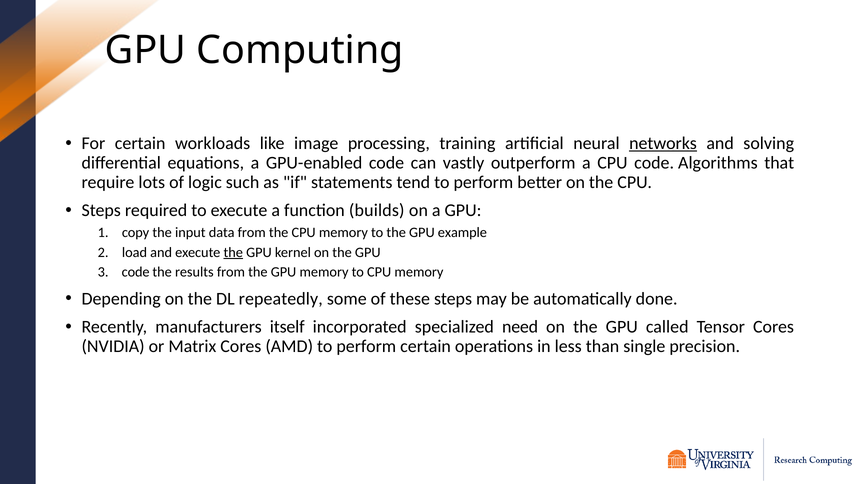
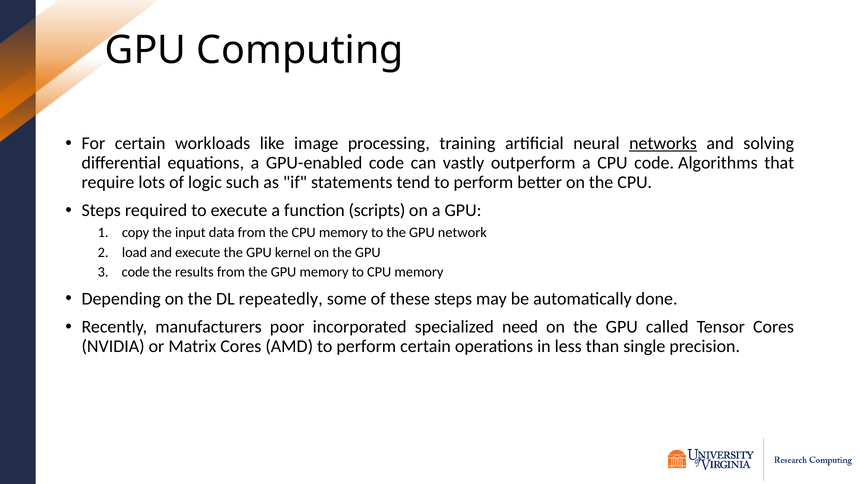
builds: builds -> scripts
example: example -> network
the at (233, 252) underline: present -> none
itself: itself -> poor
